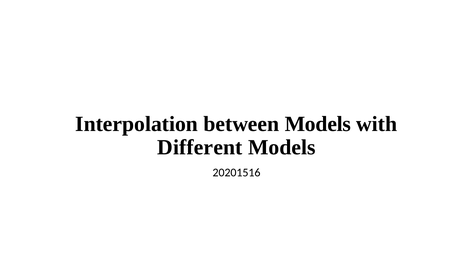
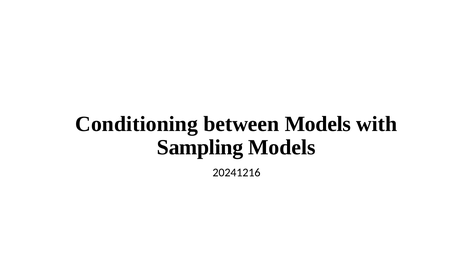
Interpolation: Interpolation -> Conditioning
Different: Different -> Sampling
20201516: 20201516 -> 20241216
